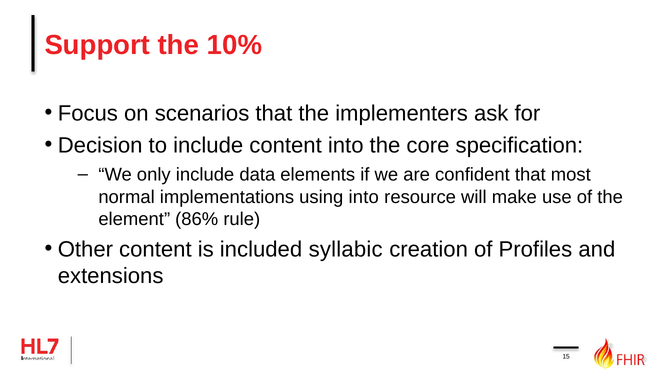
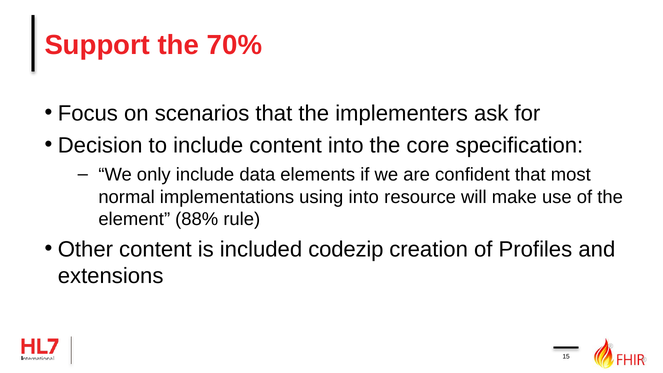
10%: 10% -> 70%
86%: 86% -> 88%
syllabic: syllabic -> codezip
